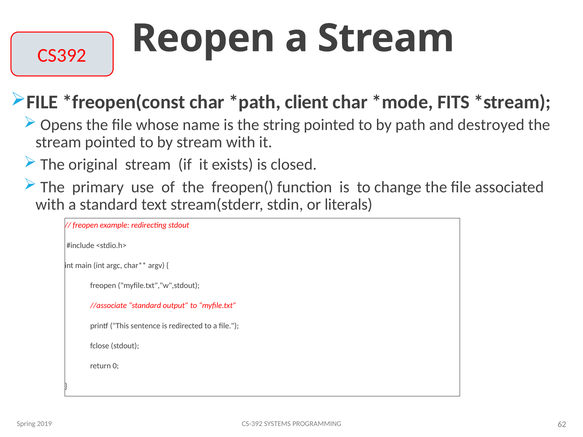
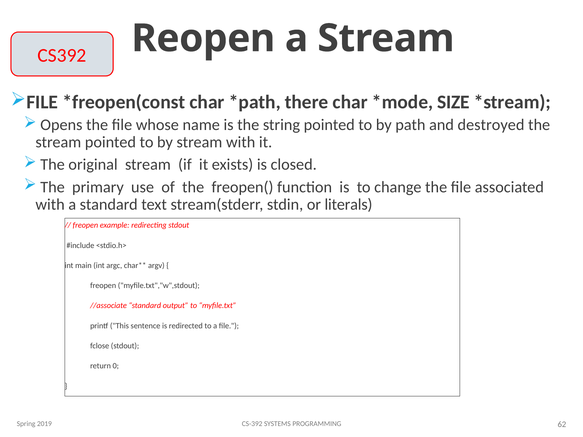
client: client -> there
FITS: FITS -> SIZE
